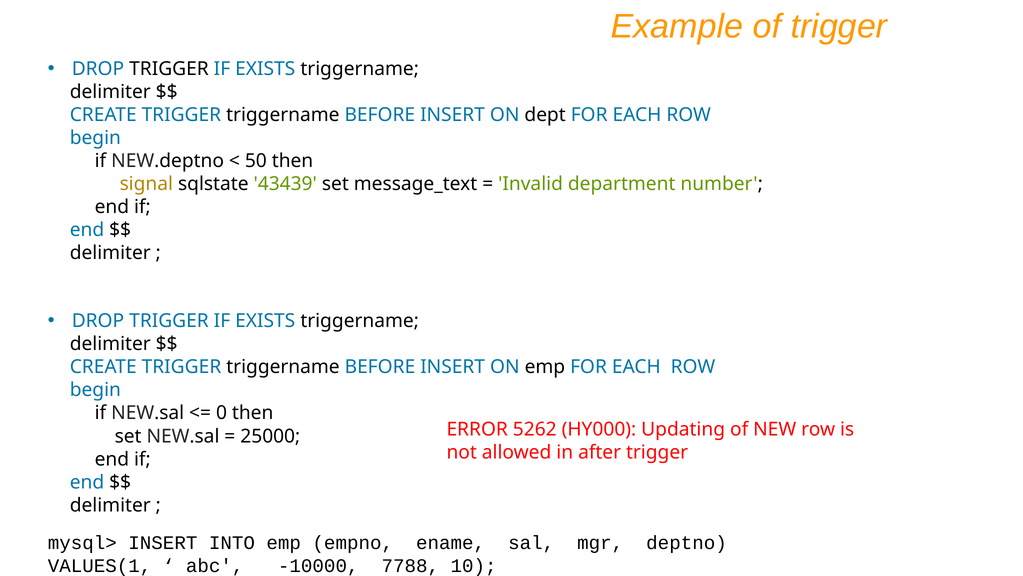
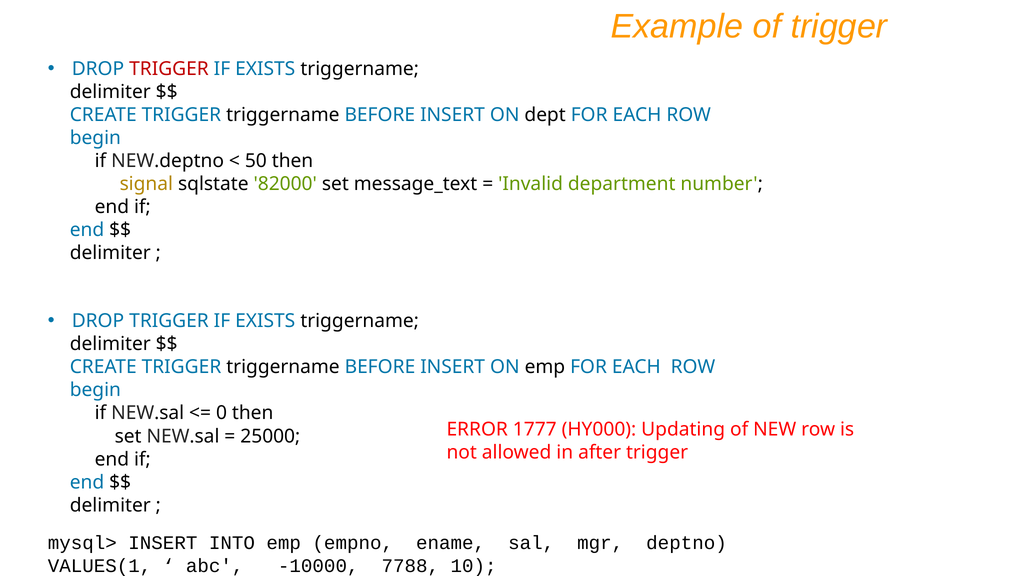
TRIGGER at (169, 69) colour: black -> red
43439: 43439 -> 82000
5262: 5262 -> 1777
